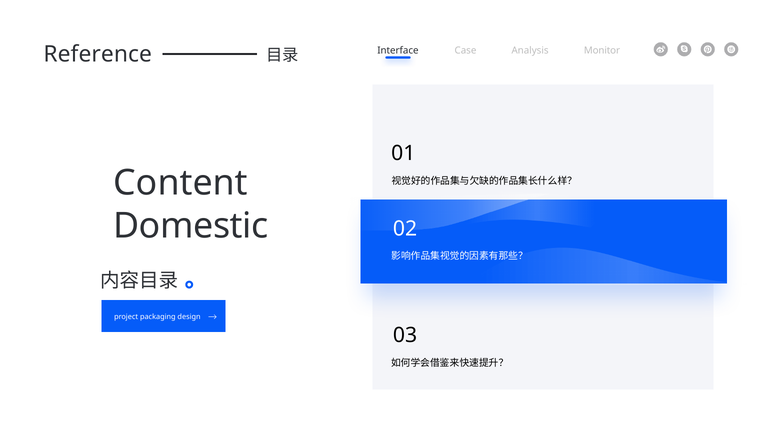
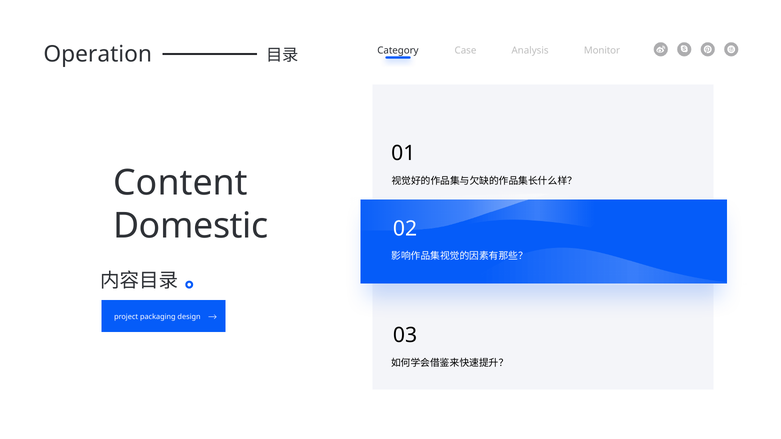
Reference: Reference -> Operation
Interface: Interface -> Category
